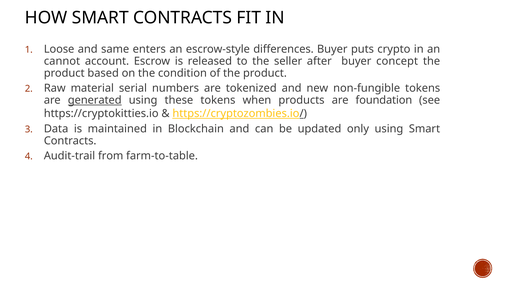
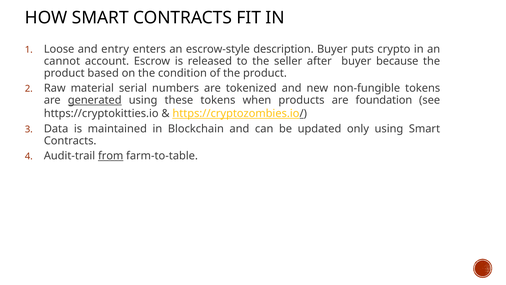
same: same -> entry
differences: differences -> description
concept: concept -> because
from underline: none -> present
